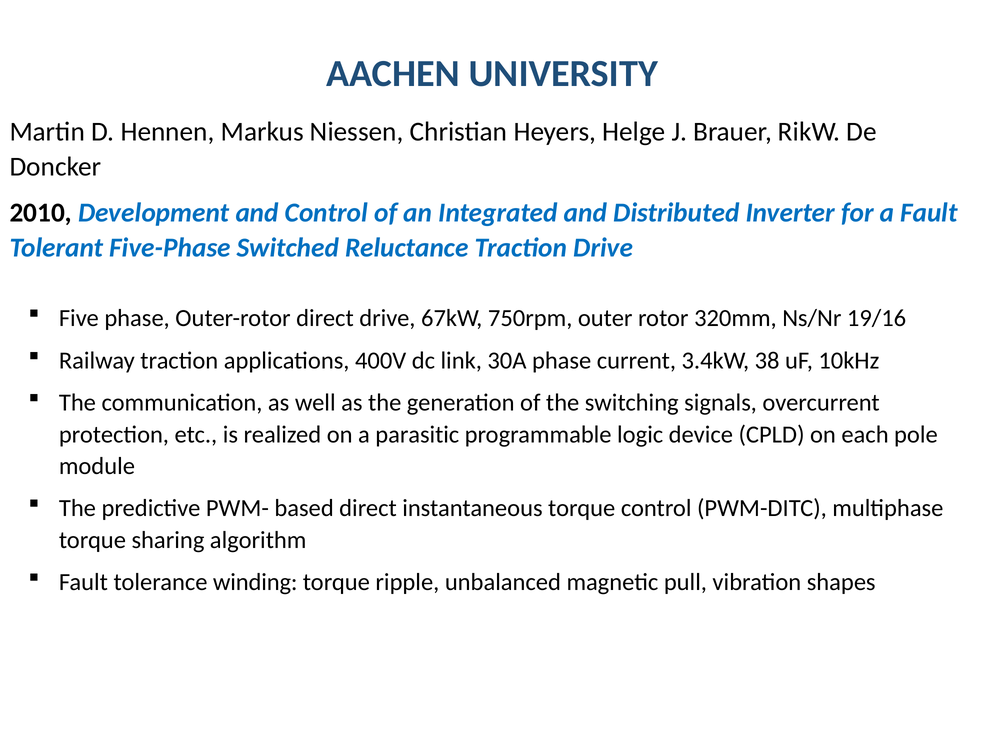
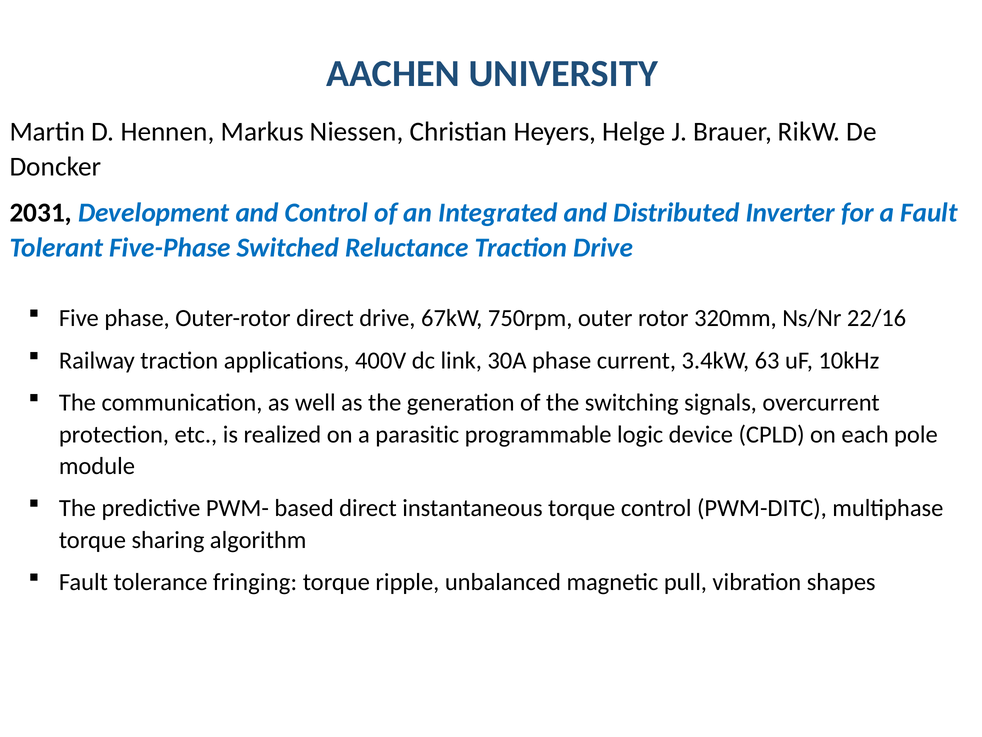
2010: 2010 -> 2031
19/16: 19/16 -> 22/16
38: 38 -> 63
winding: winding -> fringing
